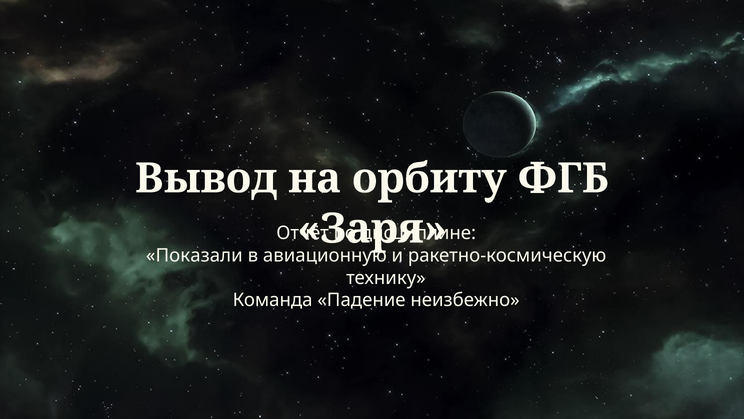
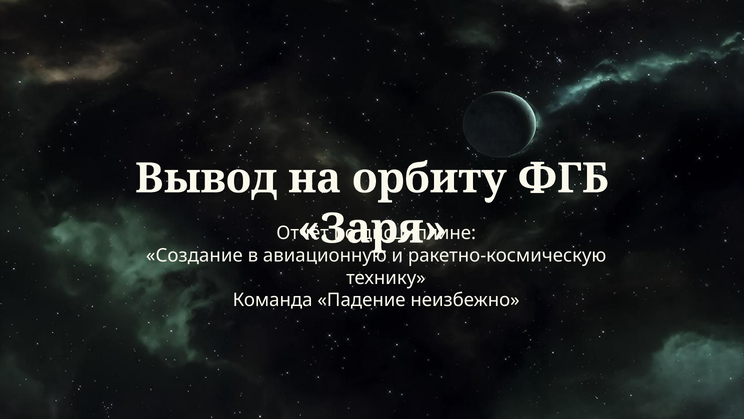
Показали: Показали -> Создание
